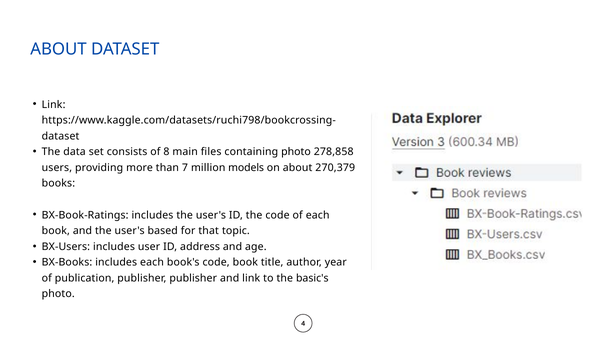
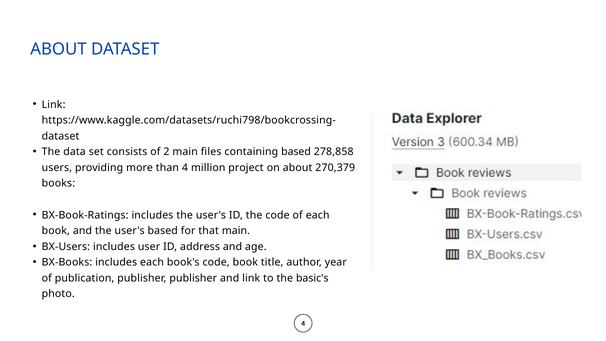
8: 8 -> 2
containing photo: photo -> based
7: 7 -> 4
models: models -> project
that topic: topic -> main
